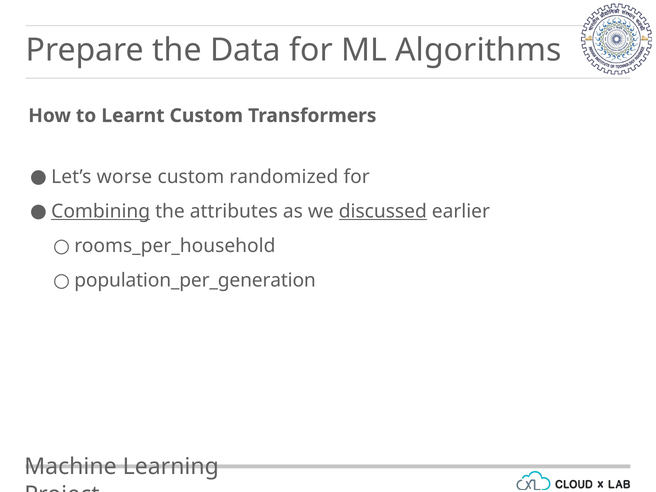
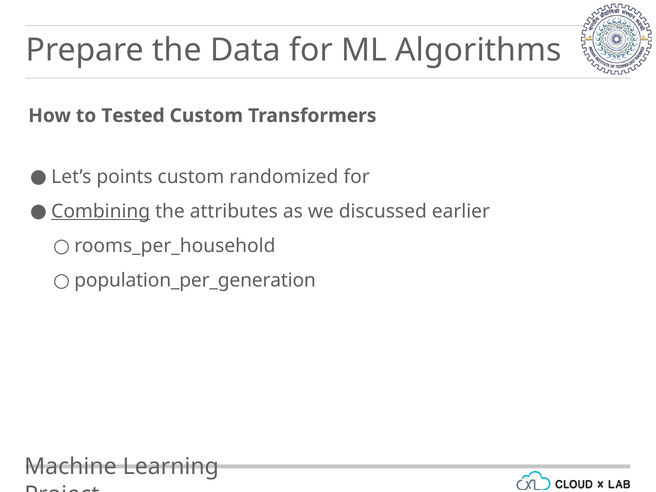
Learnt: Learnt -> Tested
worse: worse -> points
discussed underline: present -> none
